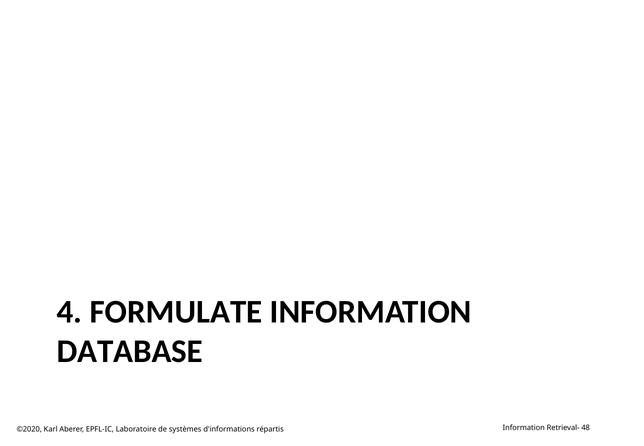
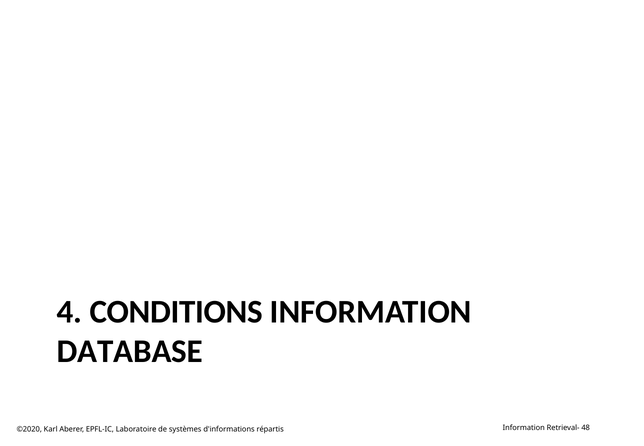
FORMULATE: FORMULATE -> CONDITIONS
